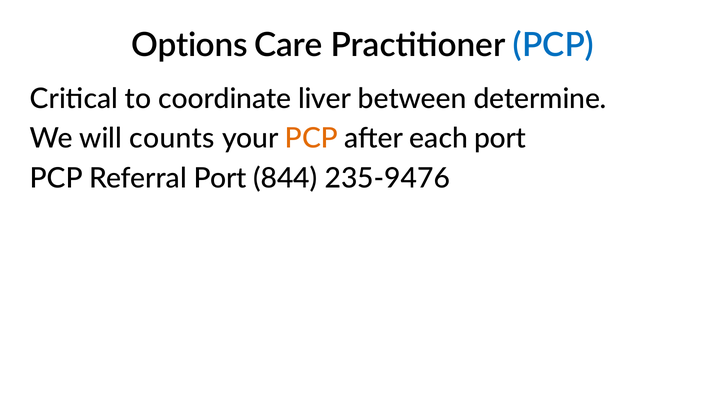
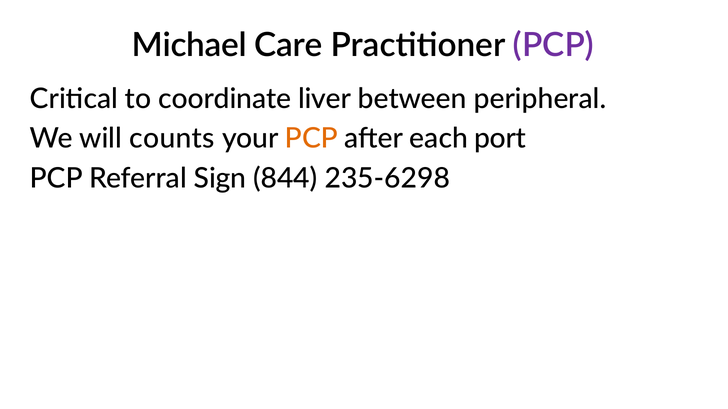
Options: Options -> Michael
PCP at (553, 45) colour: blue -> purple
determine: determine -> peripheral
Referral Port: Port -> Sign
235-9476: 235-9476 -> 235-6298
